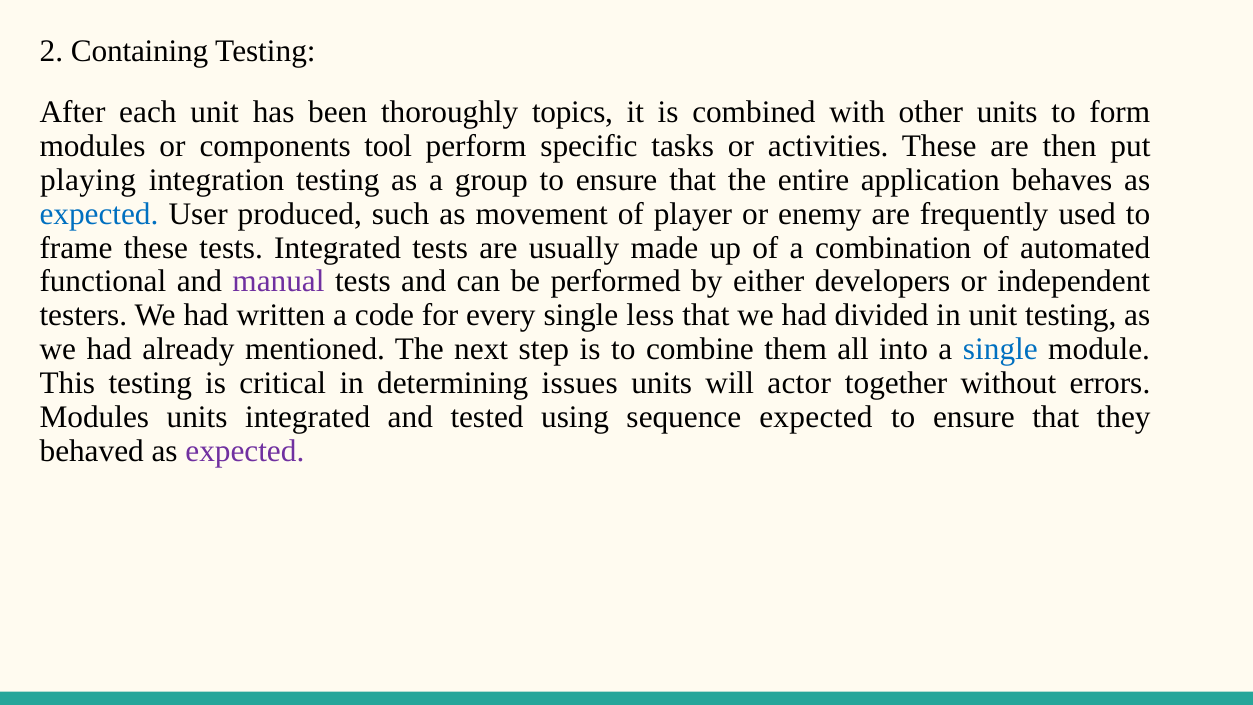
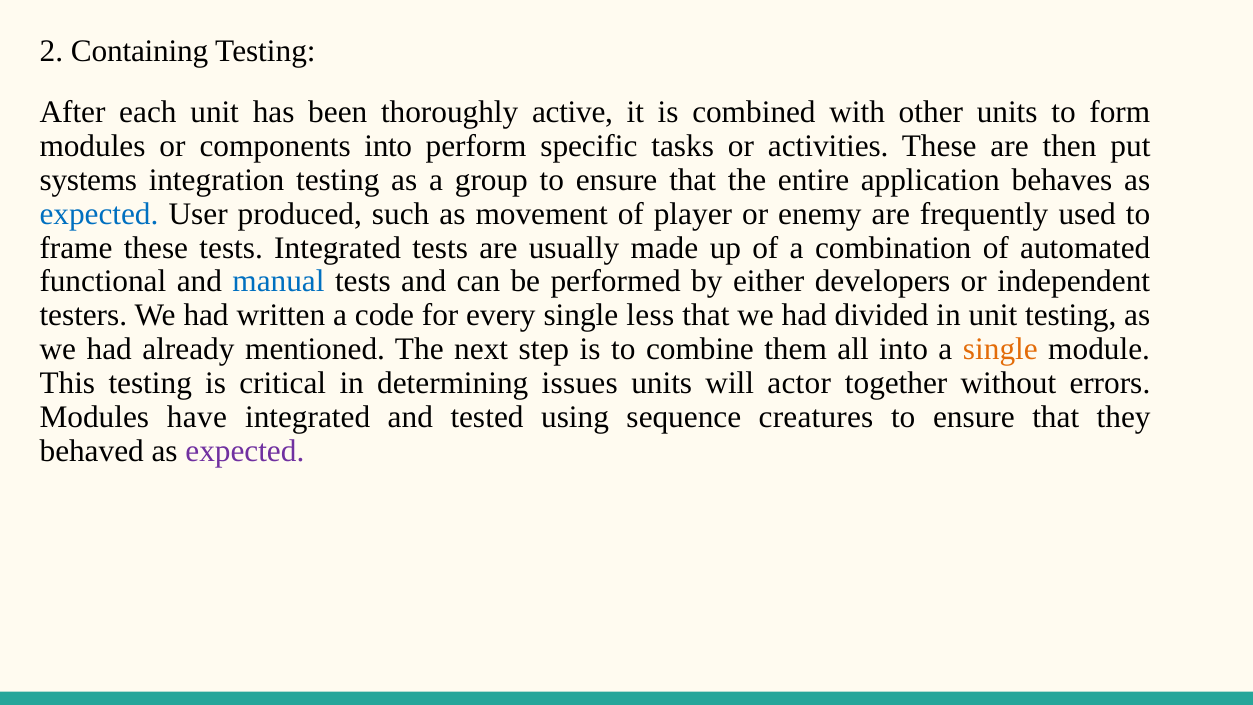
topics: topics -> active
components tool: tool -> into
playing: playing -> systems
manual colour: purple -> blue
single at (1000, 349) colour: blue -> orange
Modules units: units -> have
sequence expected: expected -> creatures
